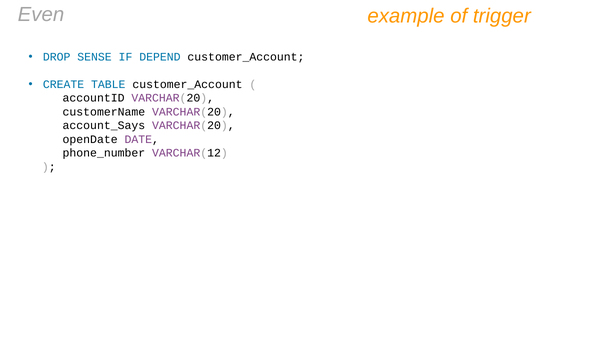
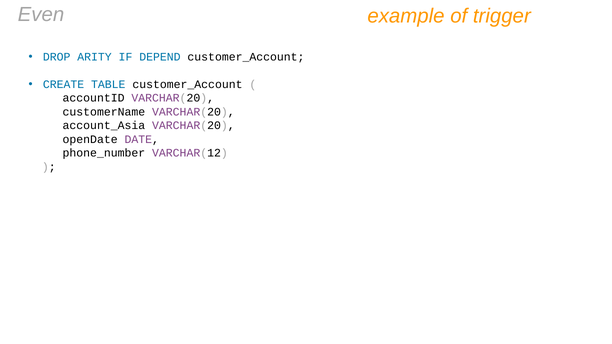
SENSE: SENSE -> ARITY
account_Says: account_Says -> account_Asia
